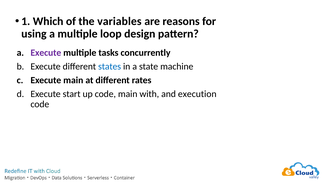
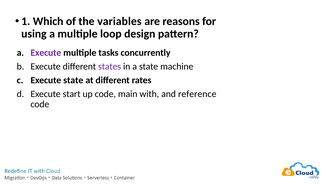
states colour: blue -> purple
Execute main: main -> state
execution: execution -> reference
